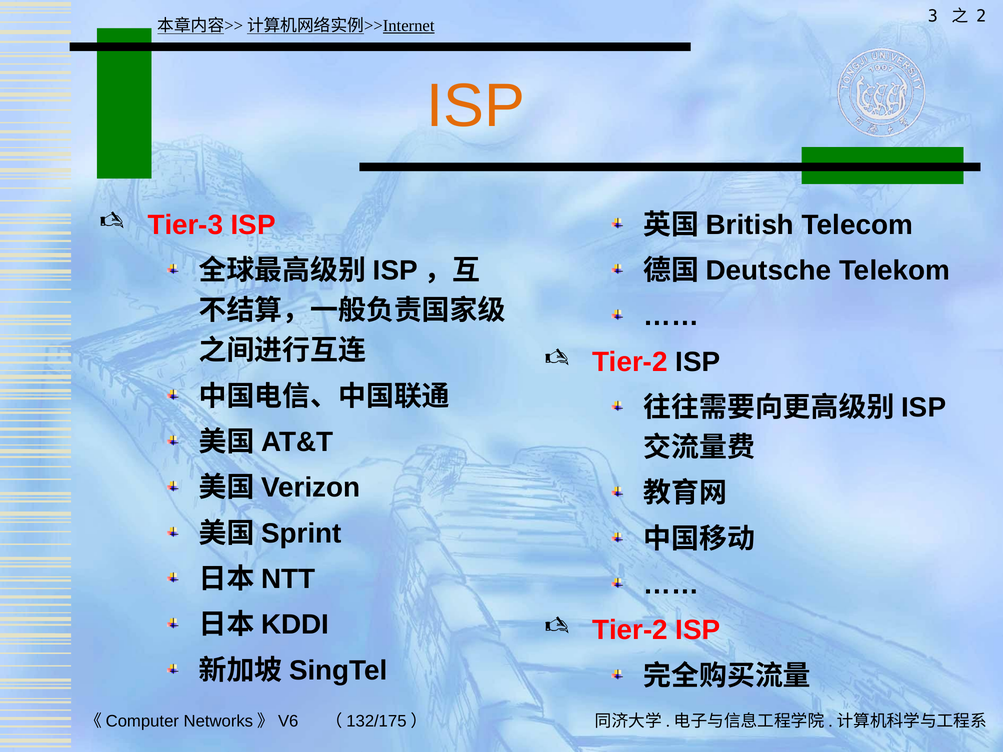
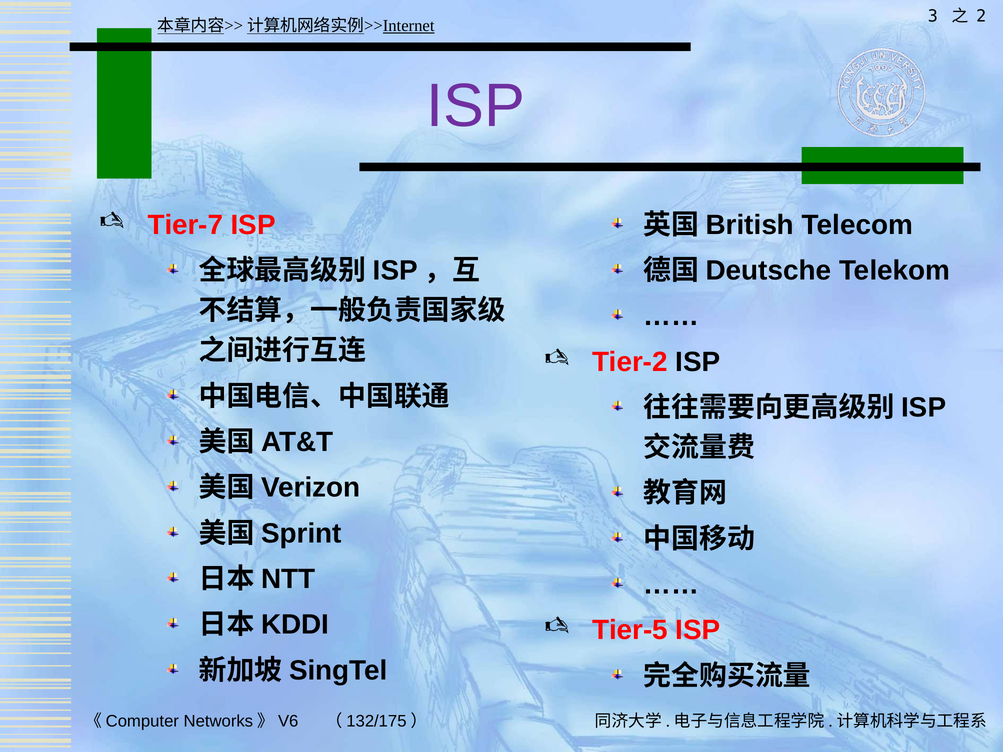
ISP at (476, 106) colour: orange -> purple
Tier-3: Tier-3 -> Tier-7
Tier-2 at (630, 631): Tier-2 -> Tier-5
